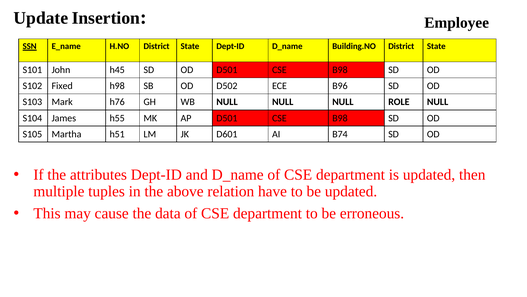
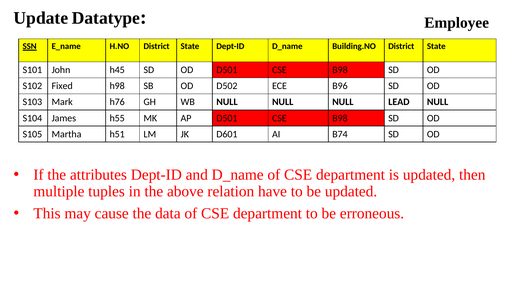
Insertion: Insertion -> Datatype
ROLE: ROLE -> LEAD
